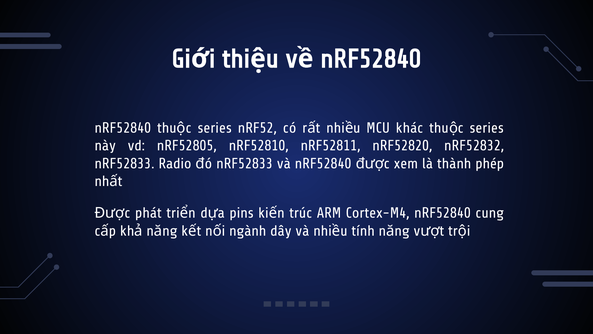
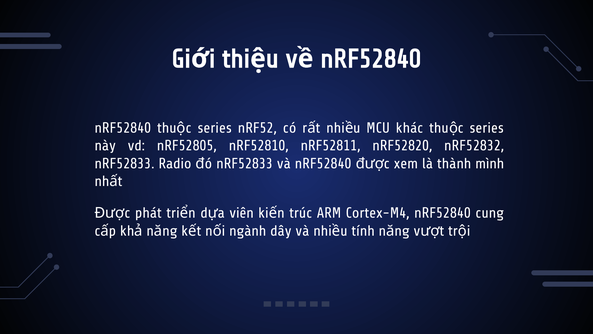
phép: phép -> mình
pins: pins -> viên
